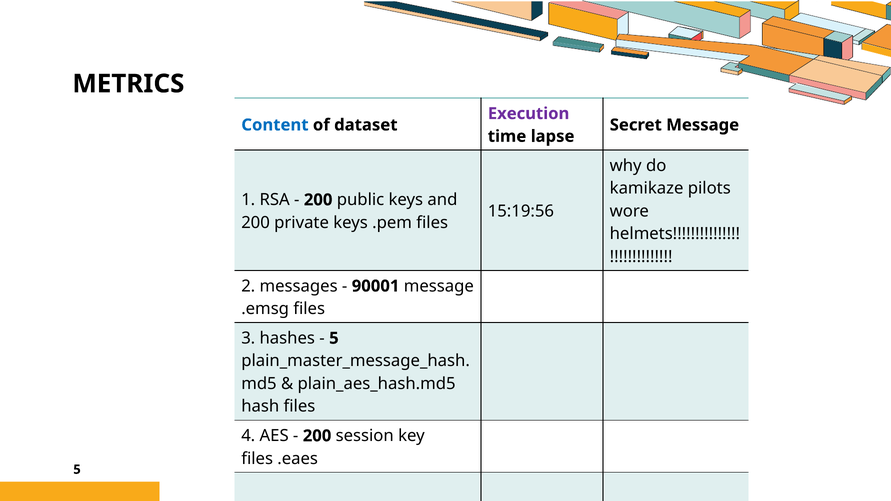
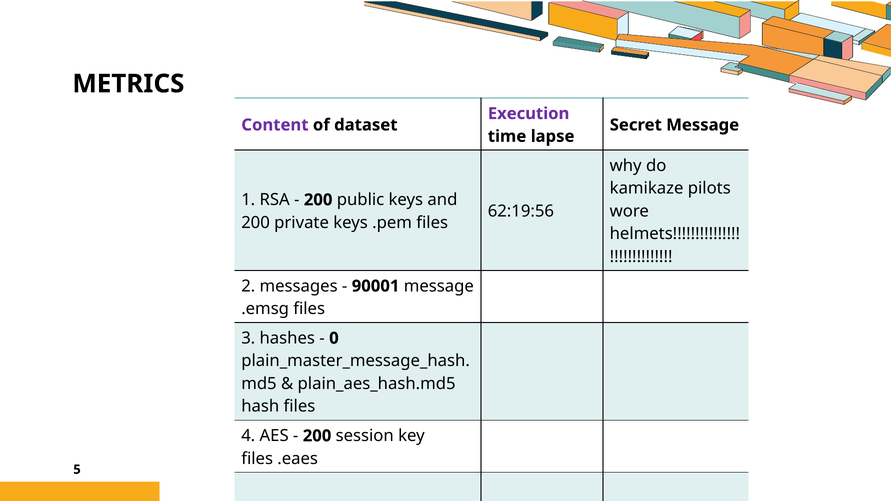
Content colour: blue -> purple
15:19:56: 15:19:56 -> 62:19:56
5 at (334, 338): 5 -> 0
